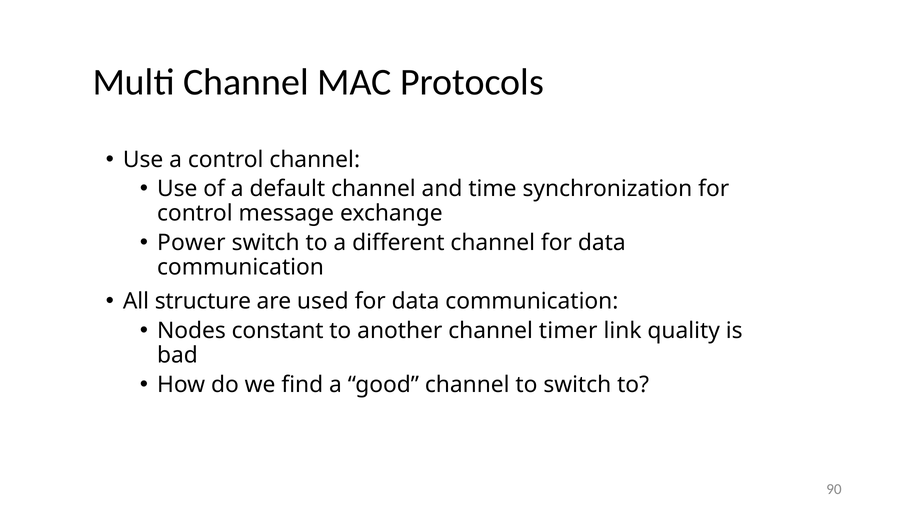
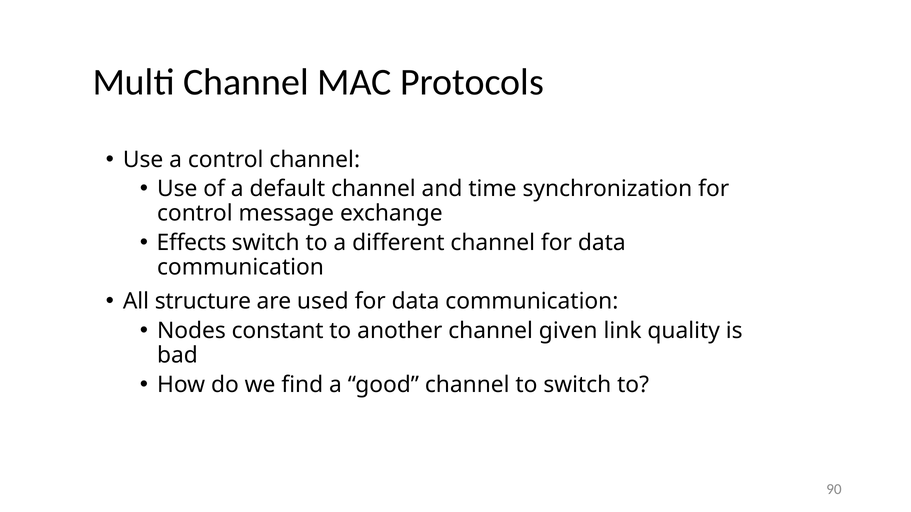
Power: Power -> Effects
timer: timer -> given
